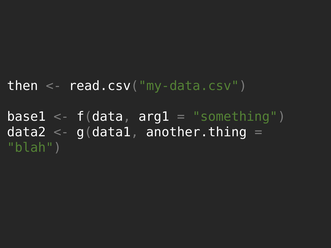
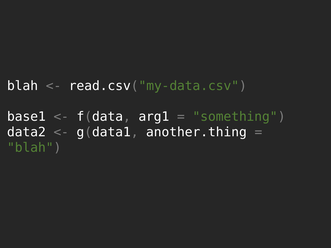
then at (23, 86): then -> blah
